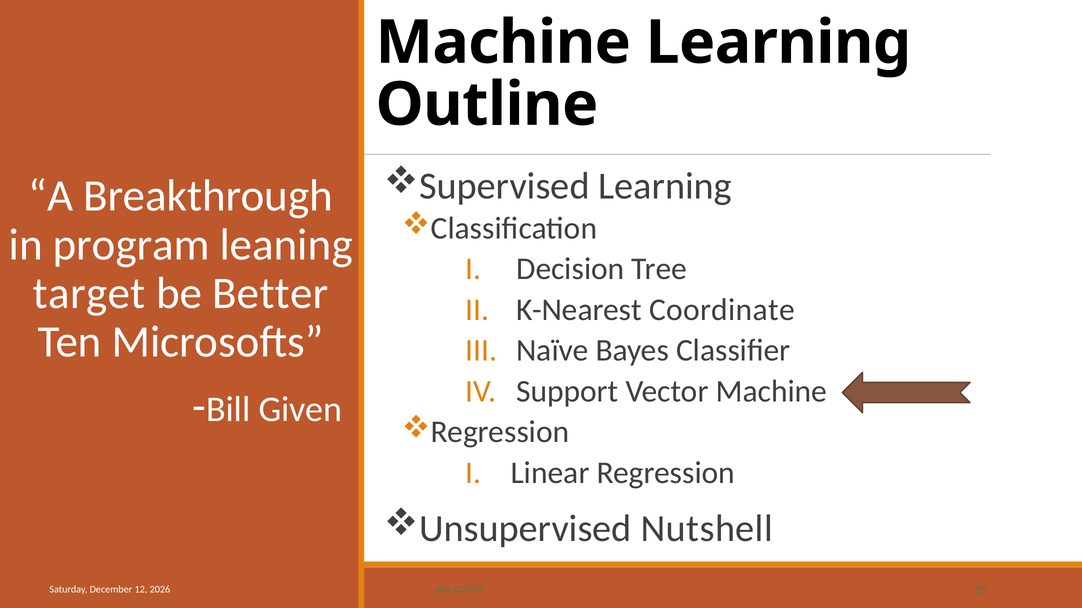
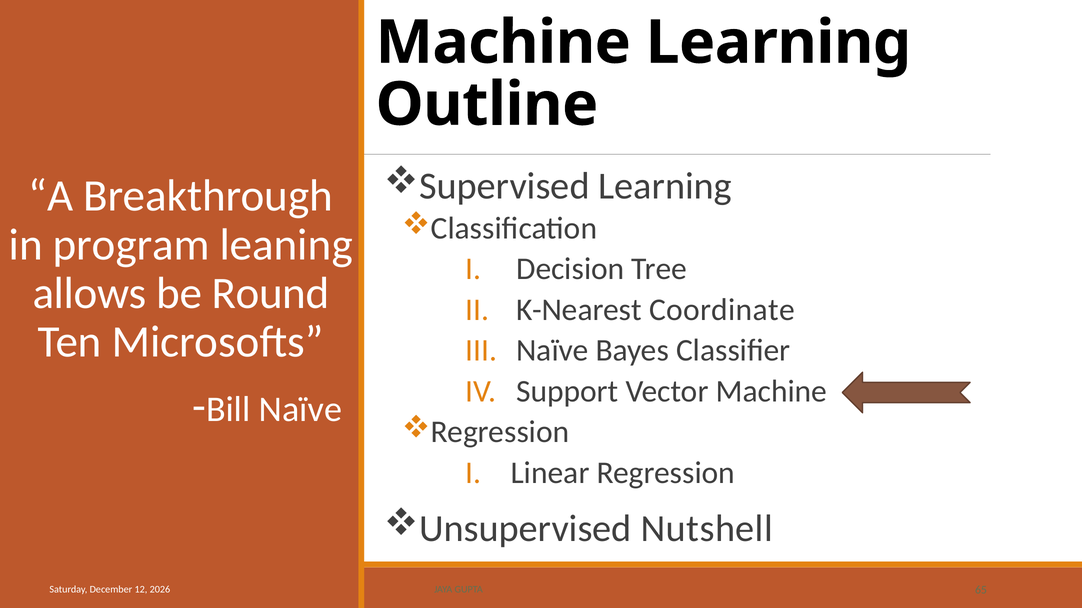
target: target -> allows
Better: Better -> Round
Bill Given: Given -> Naïve
